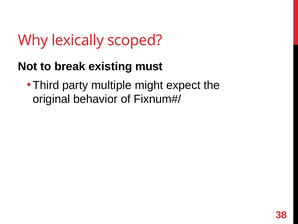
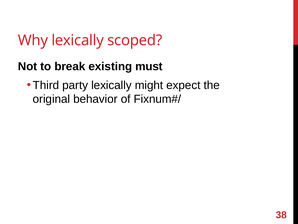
party multiple: multiple -> lexically
